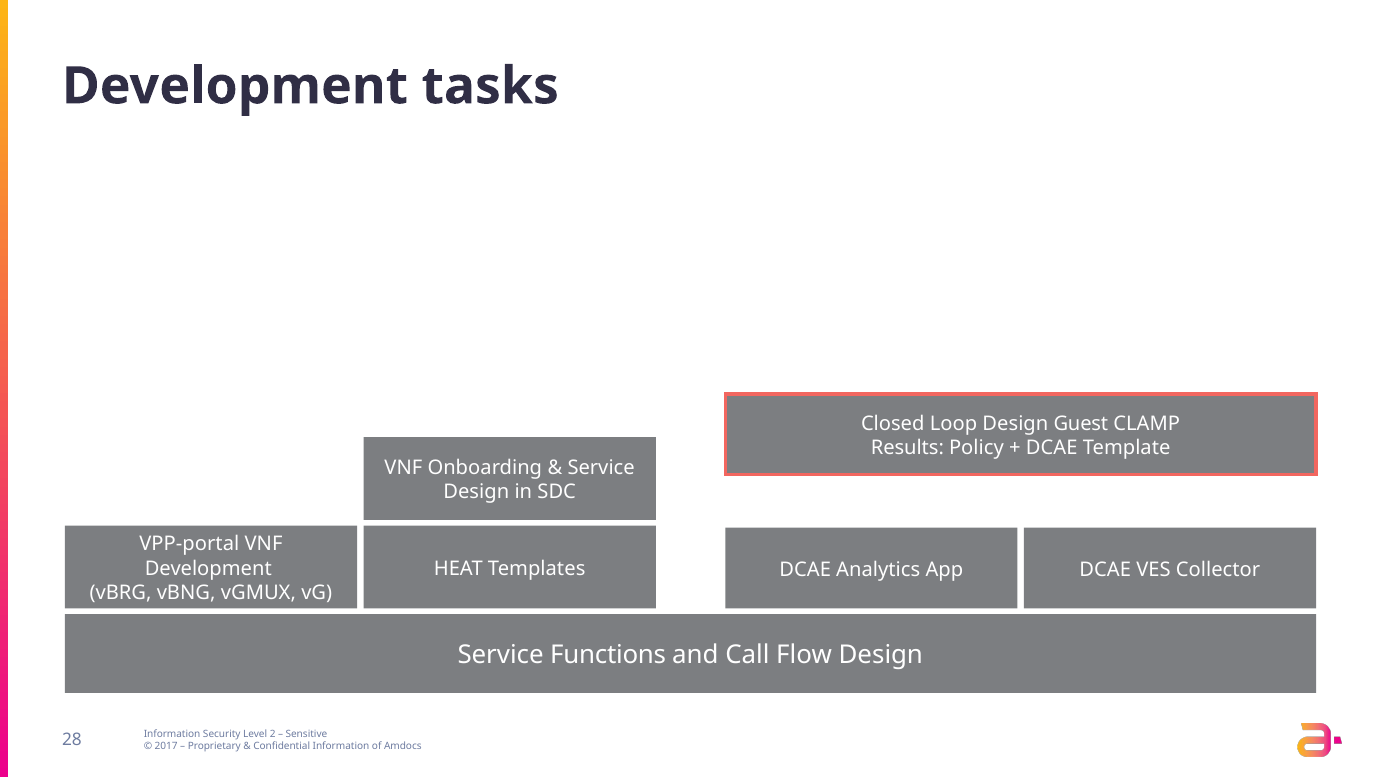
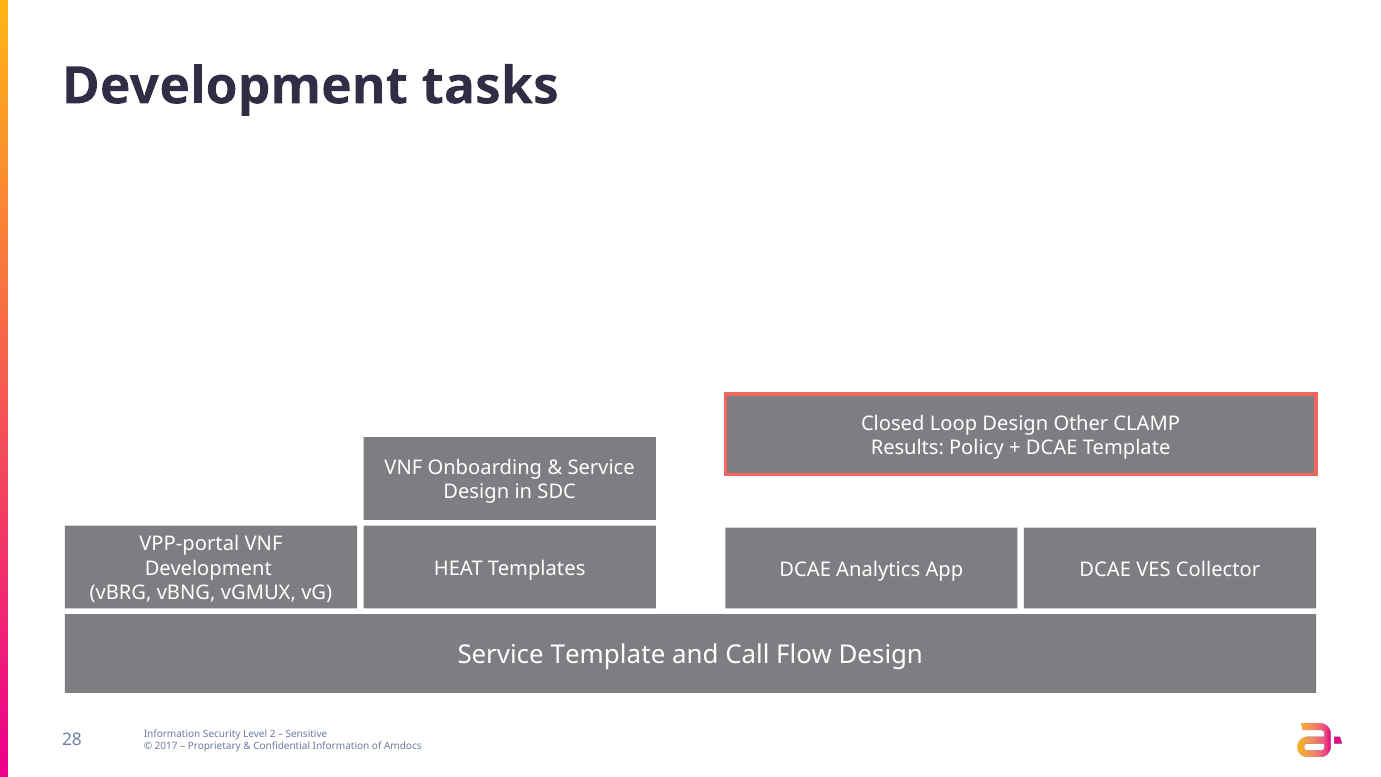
Guest: Guest -> Other
Service Functions: Functions -> Template
